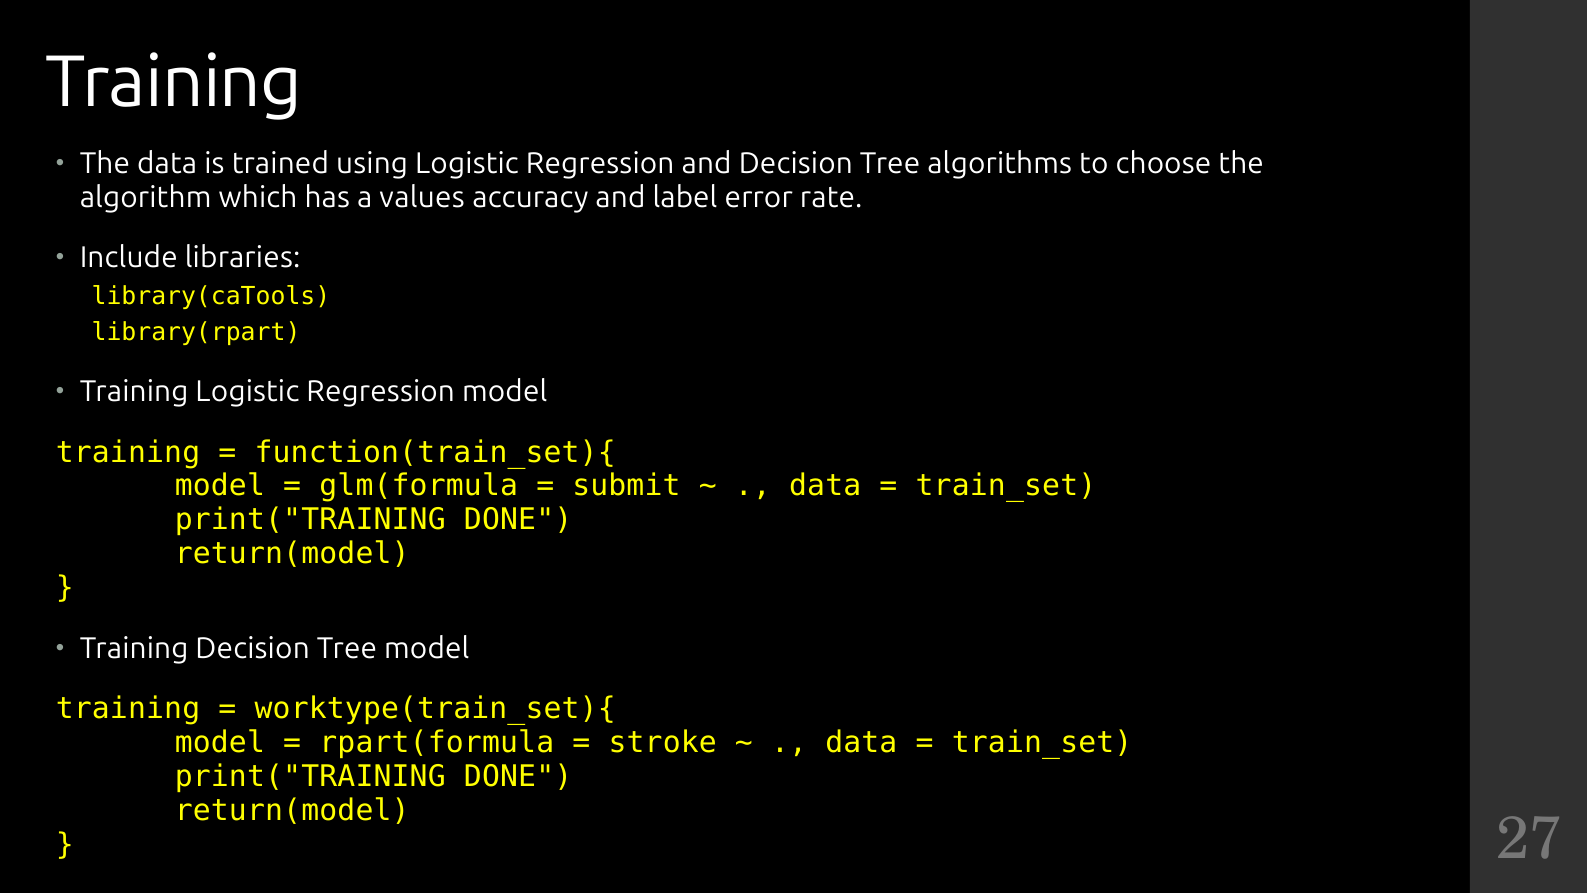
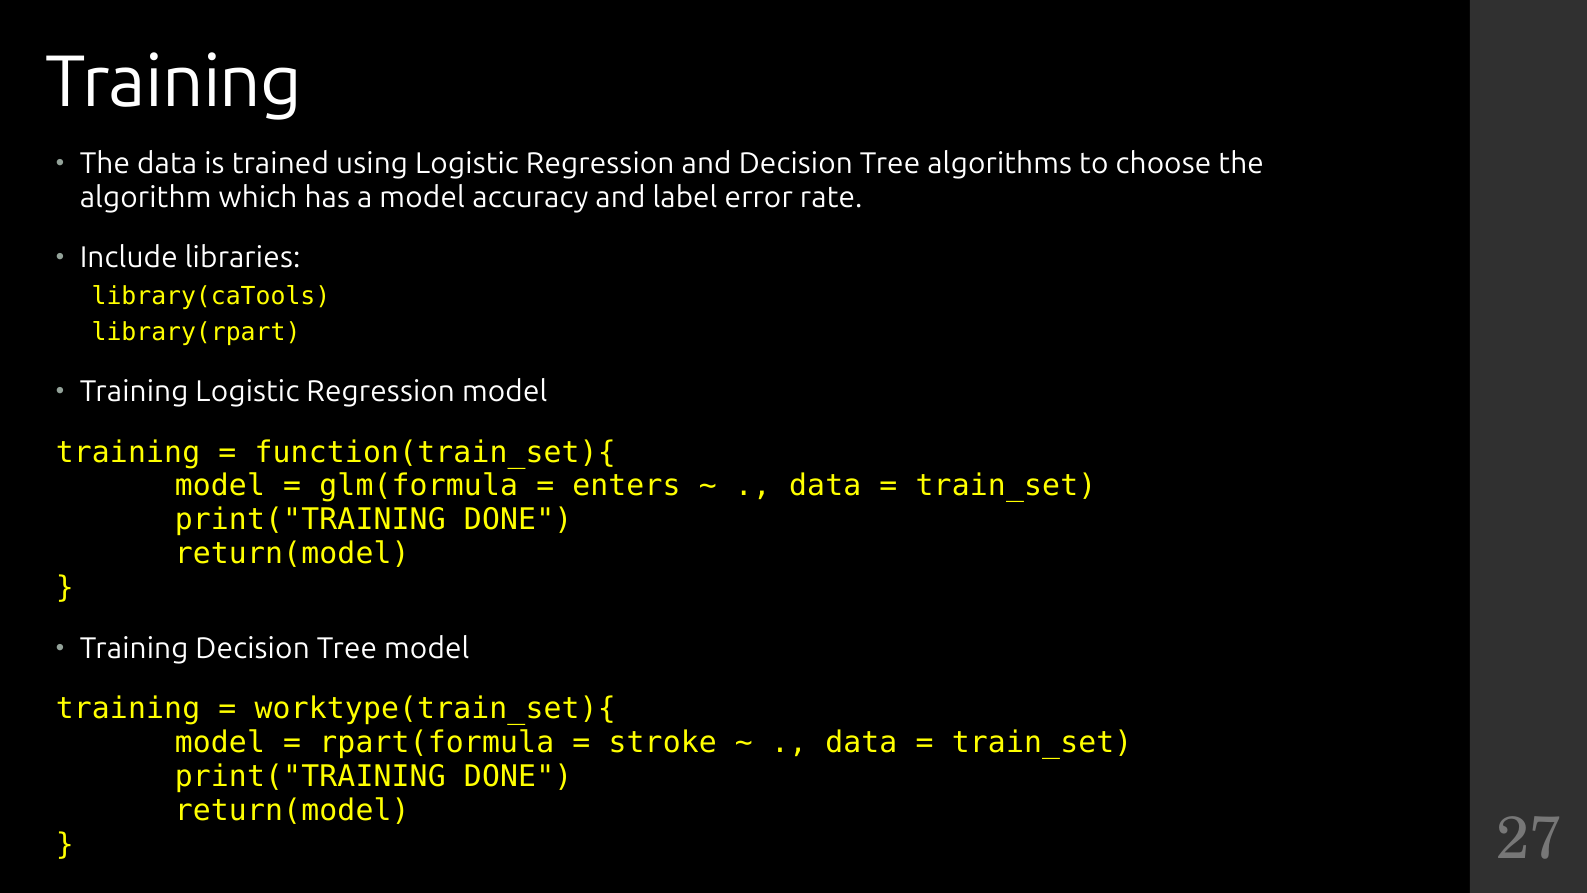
a values: values -> model
submit: submit -> enters
